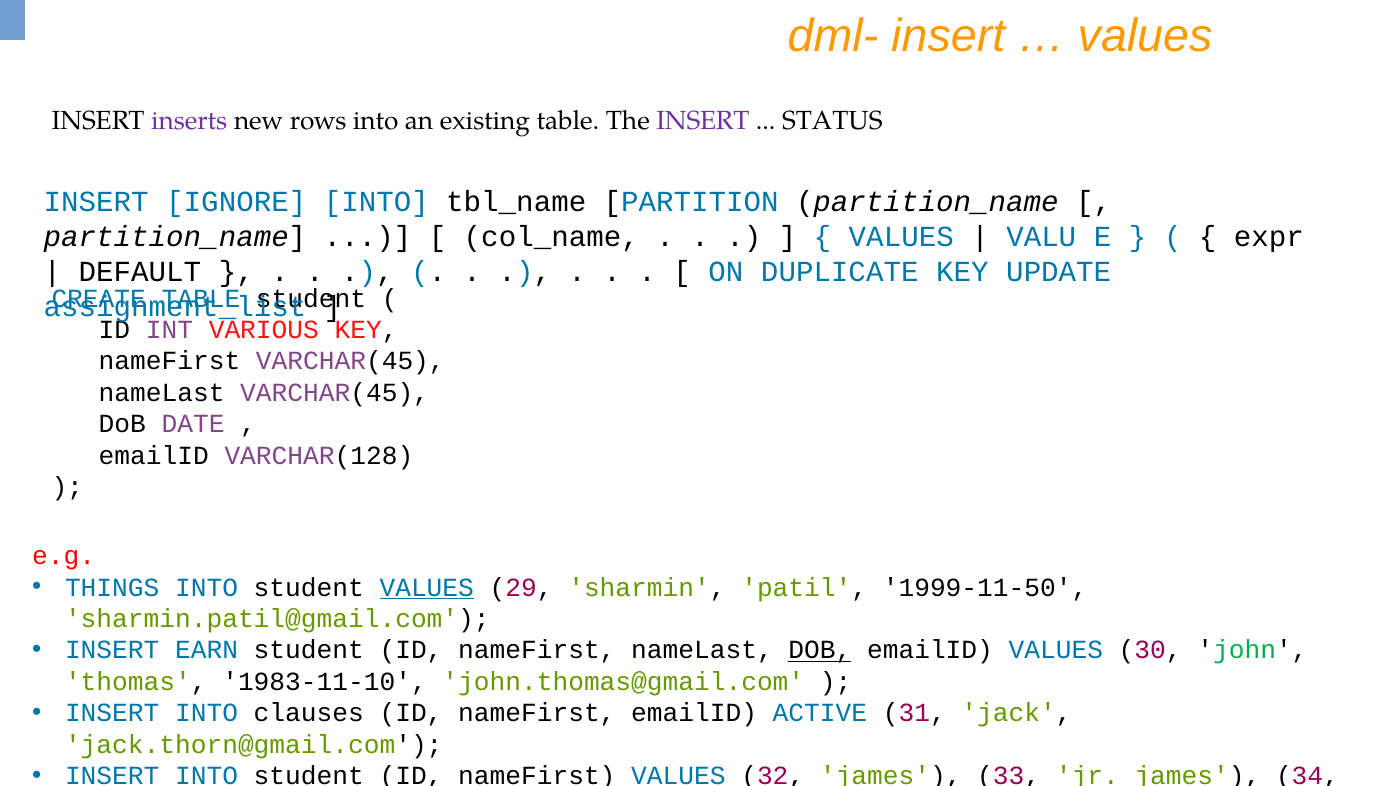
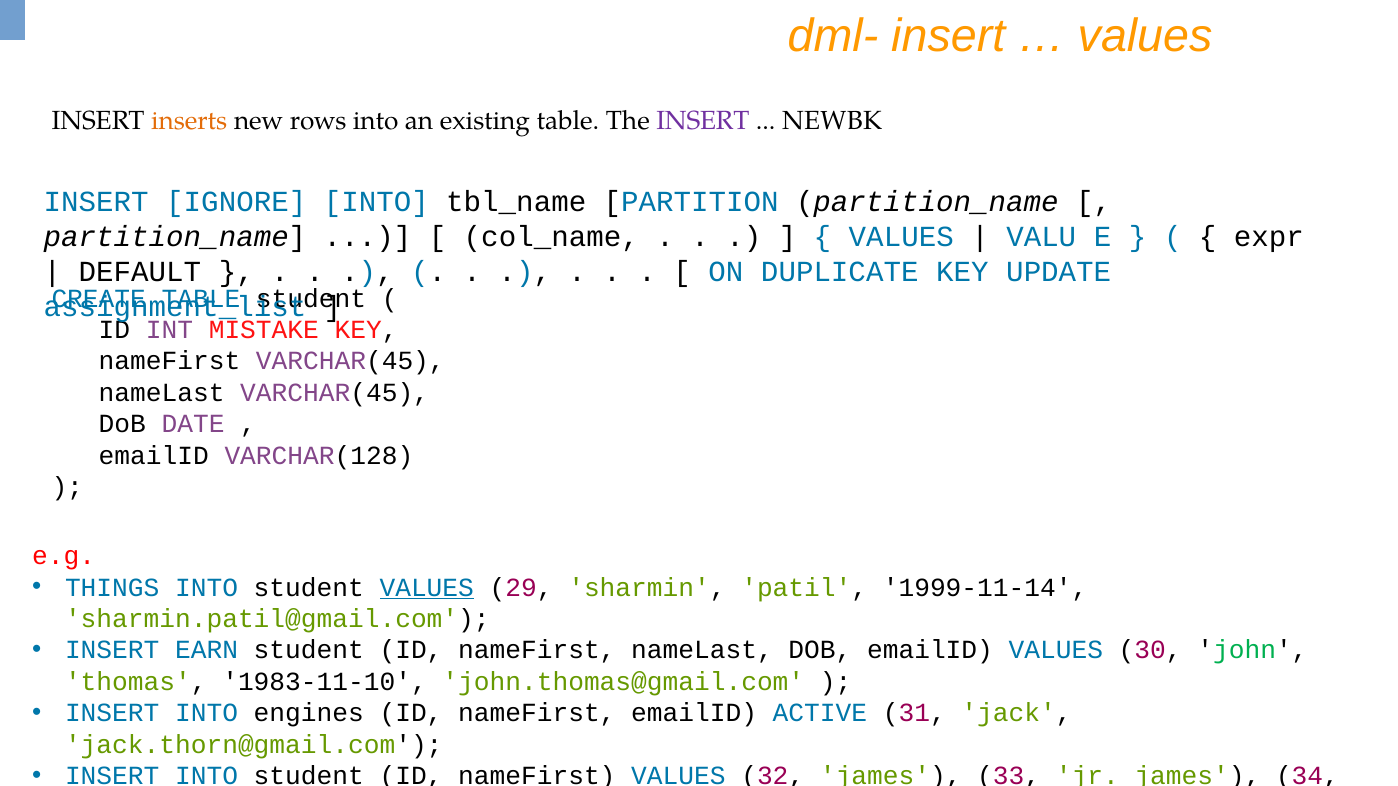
inserts colour: purple -> orange
STATUS: STATUS -> NEWBK
VARIOUS: VARIOUS -> MISTAKE
1999-11-50: 1999-11-50 -> 1999-11-14
DOB at (820, 651) underline: present -> none
clauses: clauses -> engines
